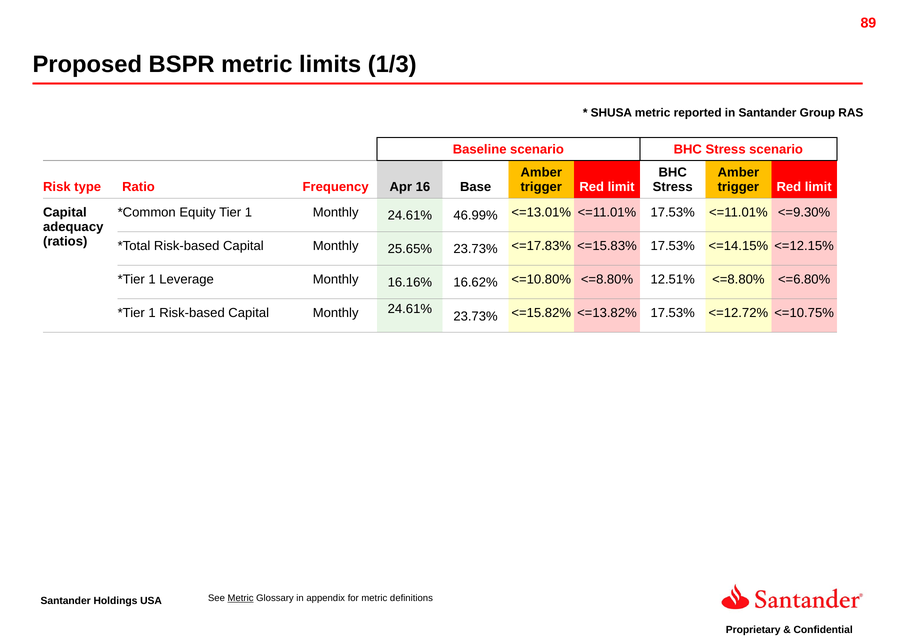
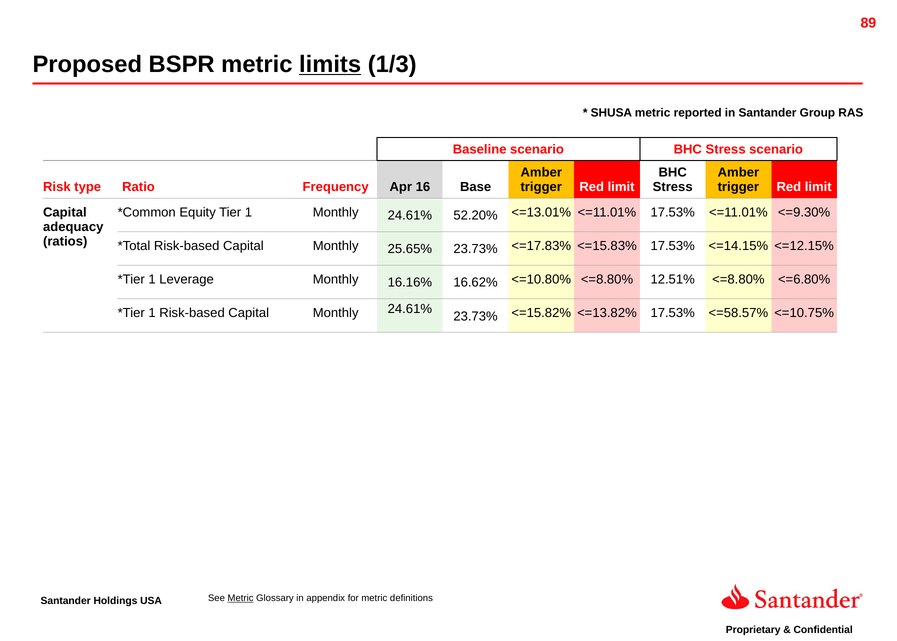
limits underline: none -> present
46.99%: 46.99% -> 52.20%
<=12.72%: <=12.72% -> <=58.57%
